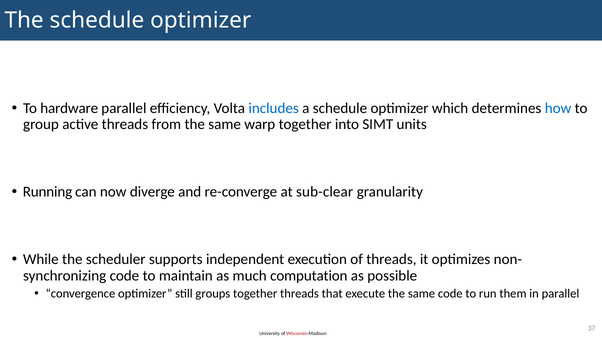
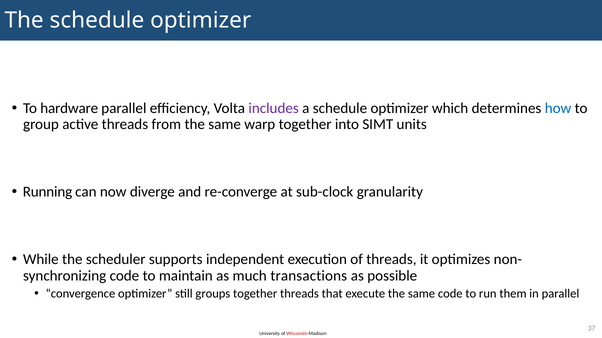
includes colour: blue -> purple
sub-clear: sub-clear -> sub-clock
computation: computation -> transactions
